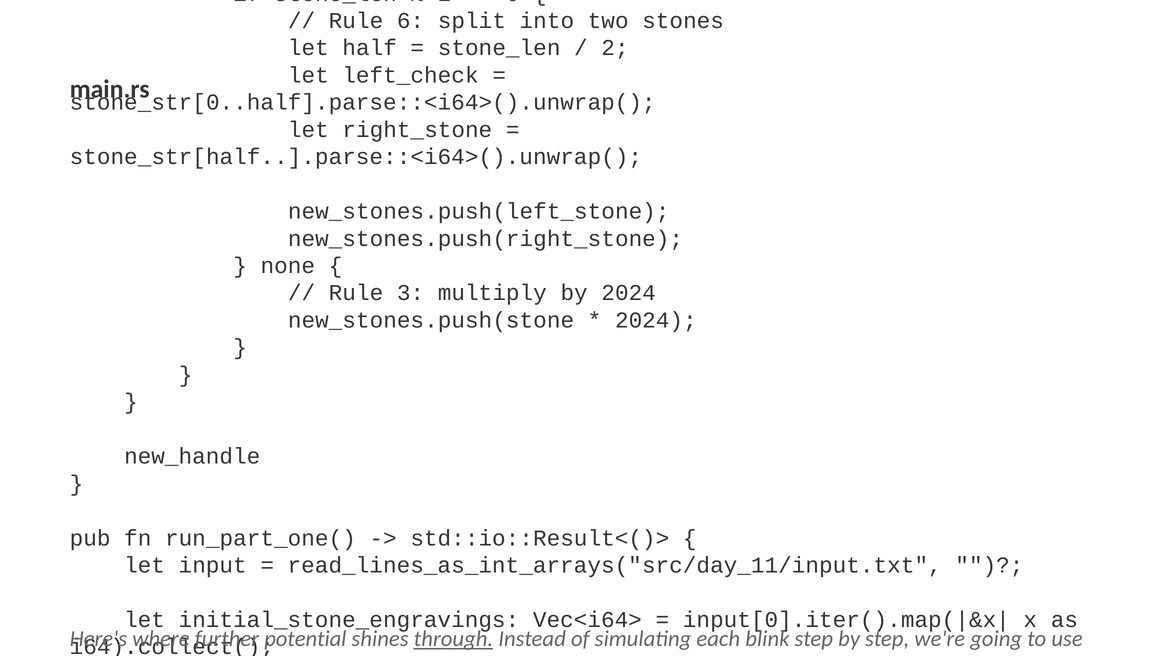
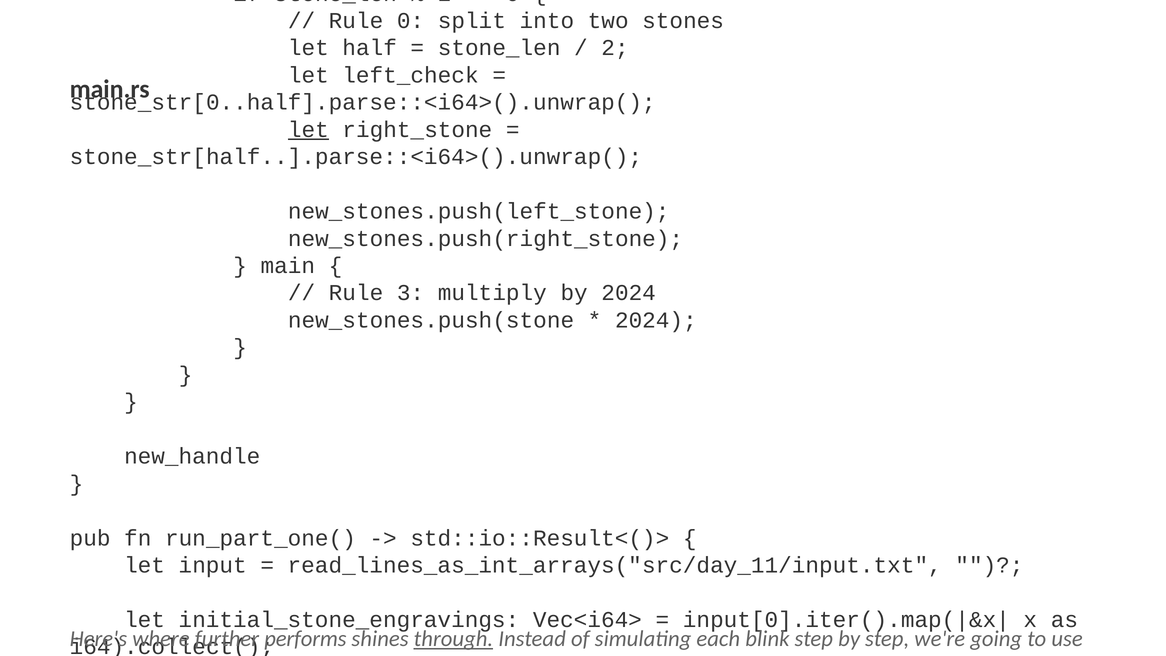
Rule 6: 6 -> 0
let at (308, 130) underline: none -> present
none: none -> main
potential: potential -> performs
